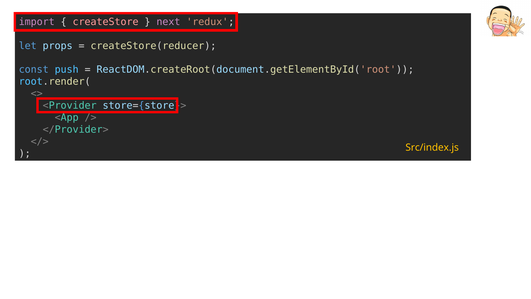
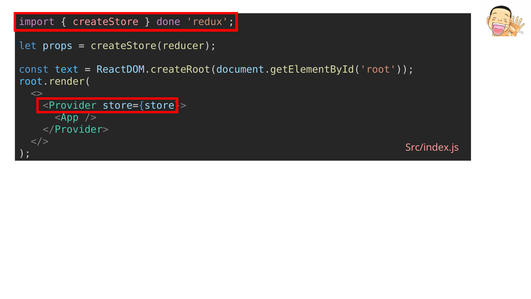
next: next -> done
push: push -> text
Src/index.js colour: yellow -> pink
